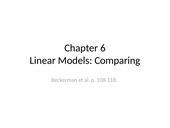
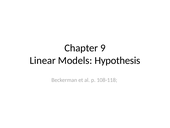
6: 6 -> 9
Comparing: Comparing -> Hypothesis
